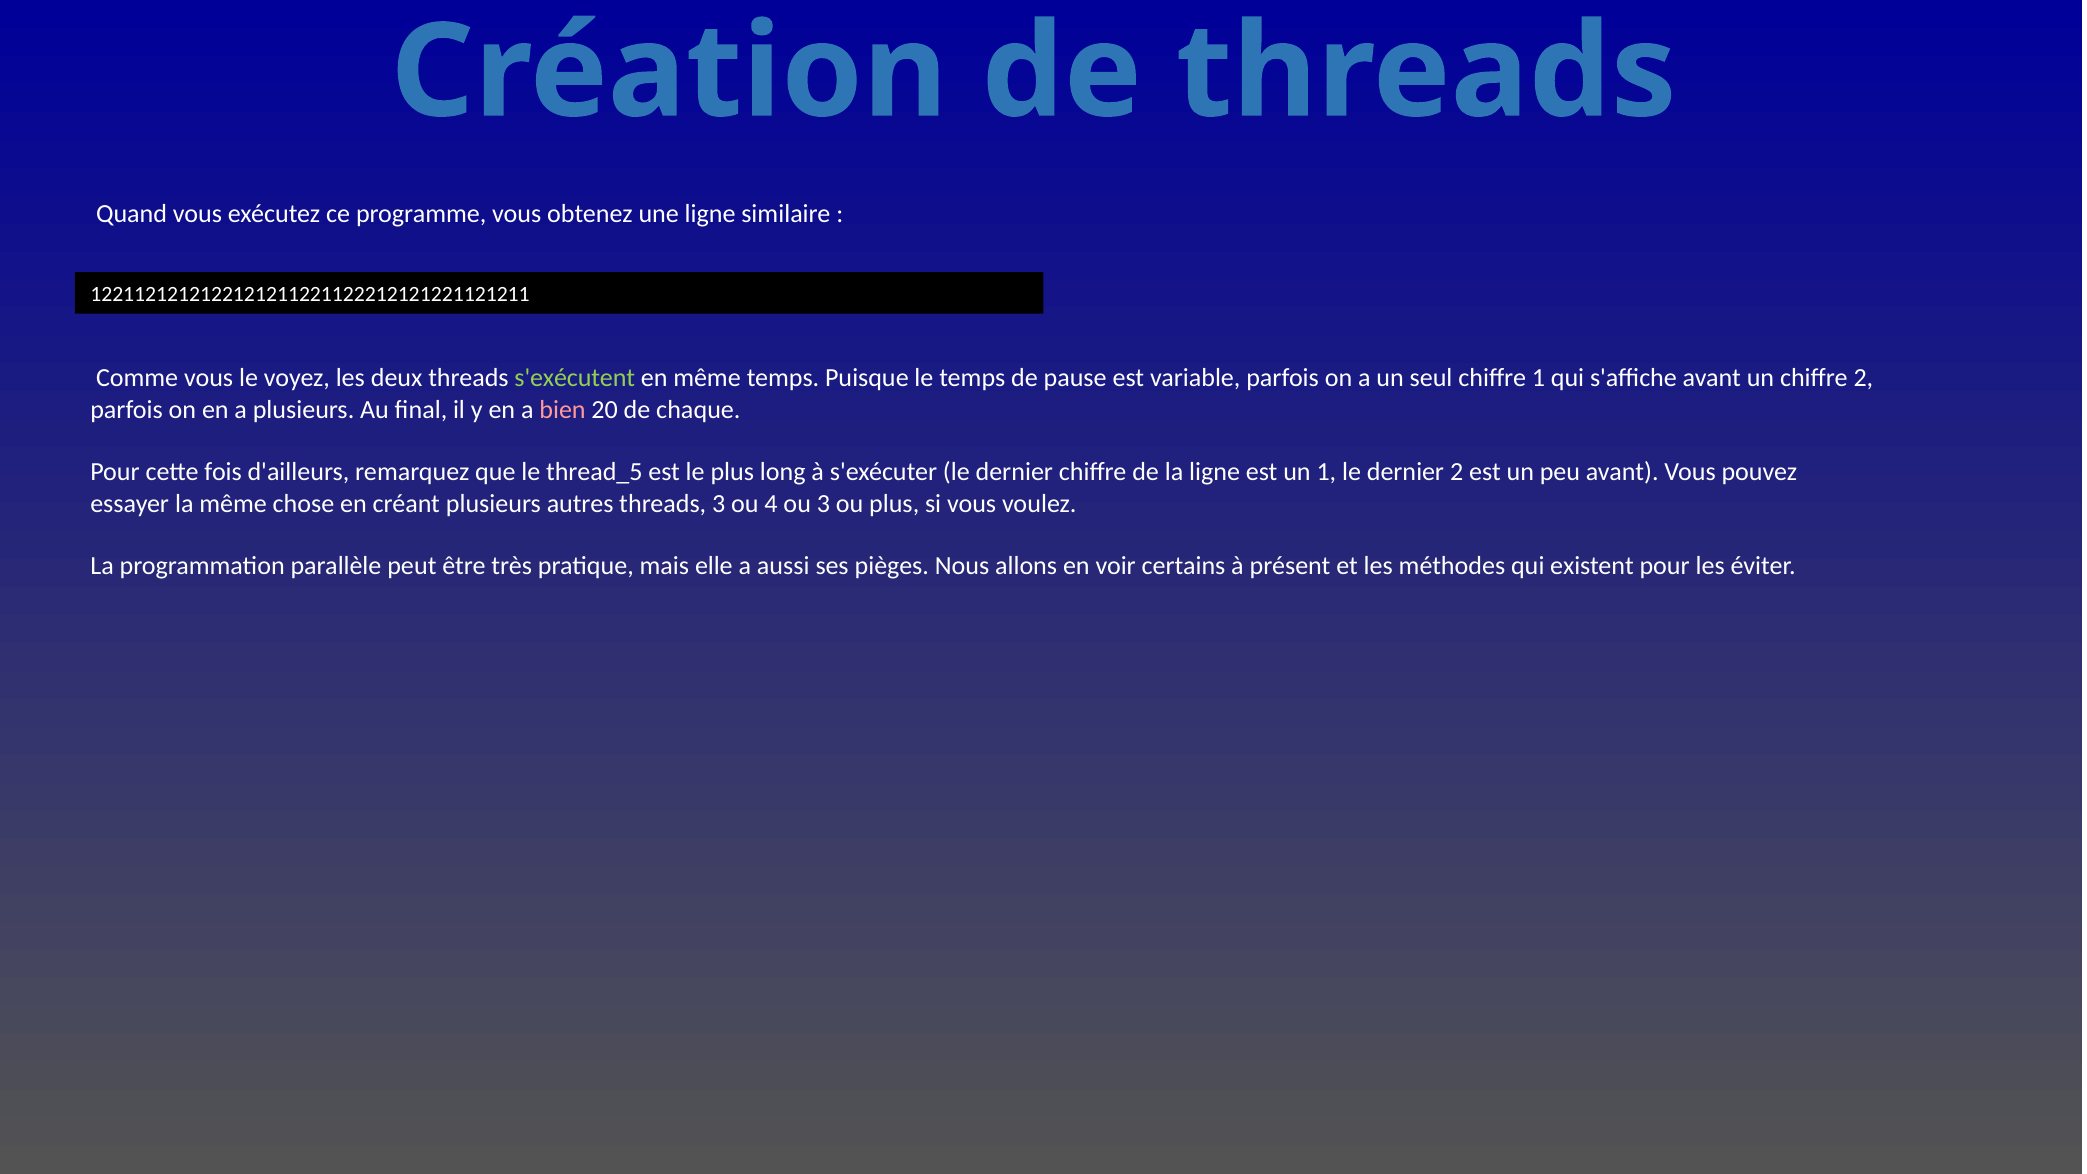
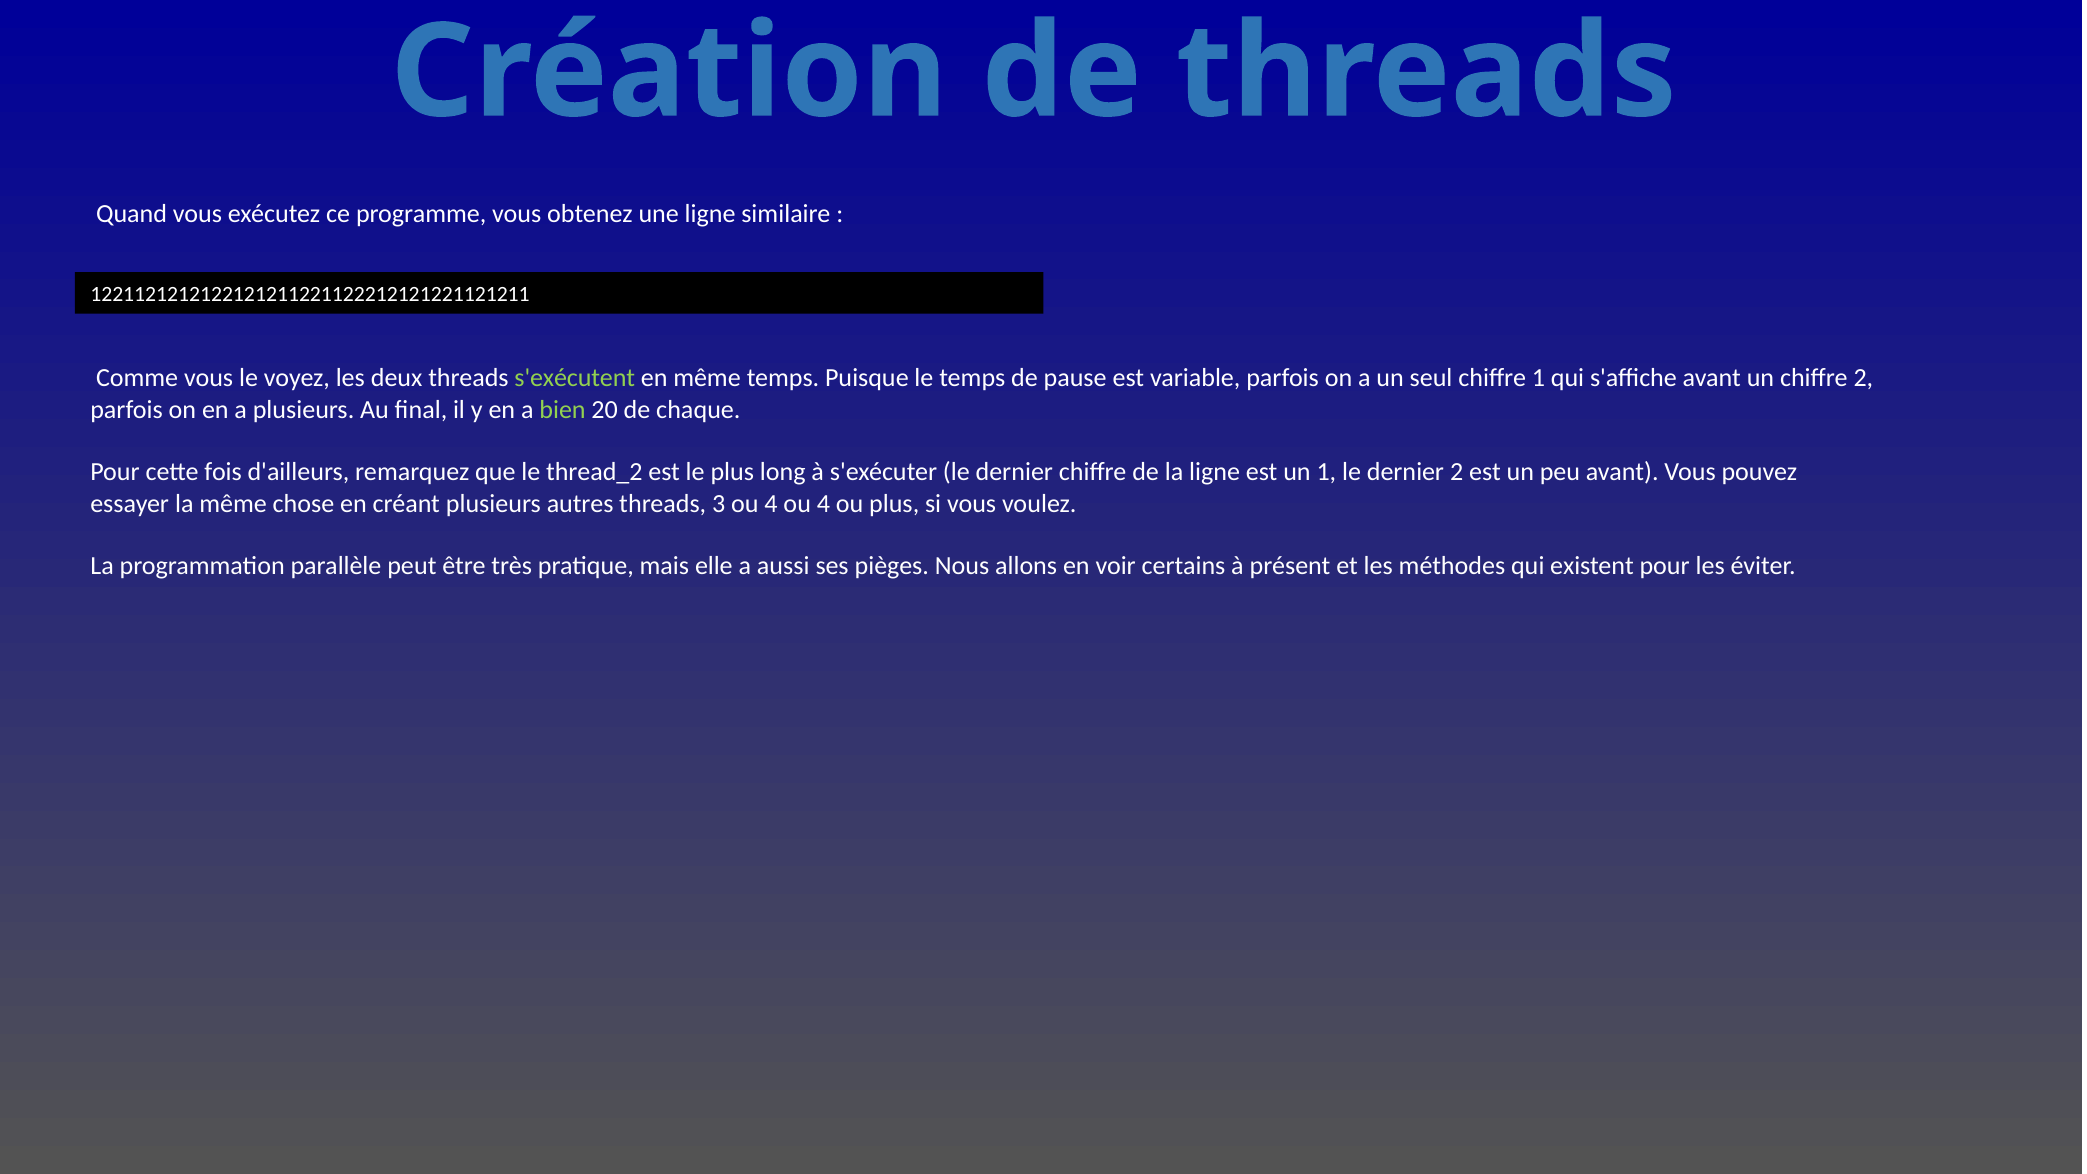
bien colour: pink -> light green
thread_5: thread_5 -> thread_2
4 ou 3: 3 -> 4
